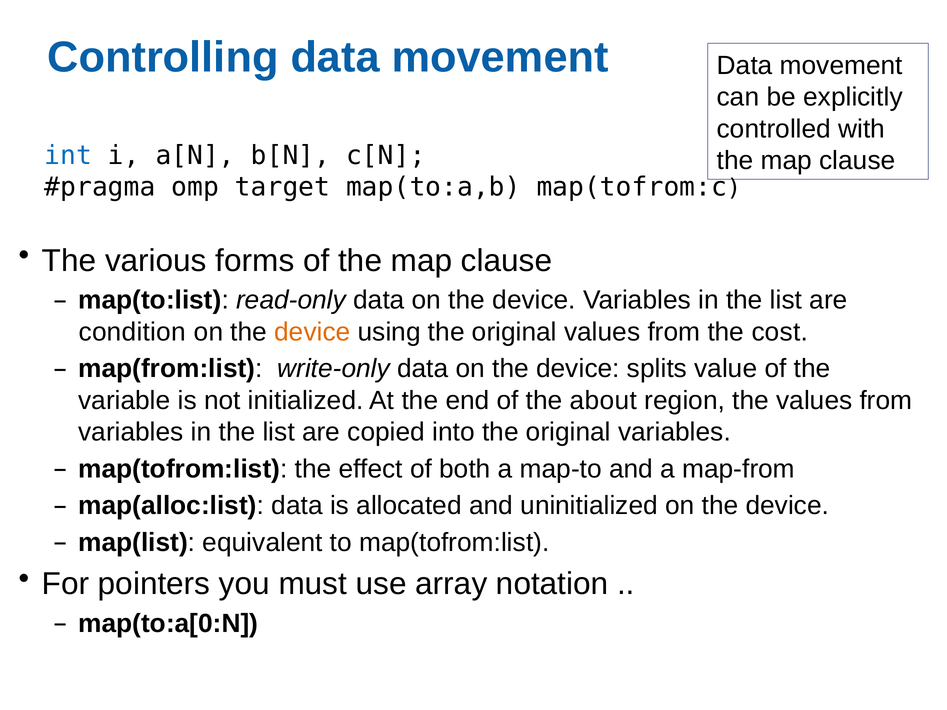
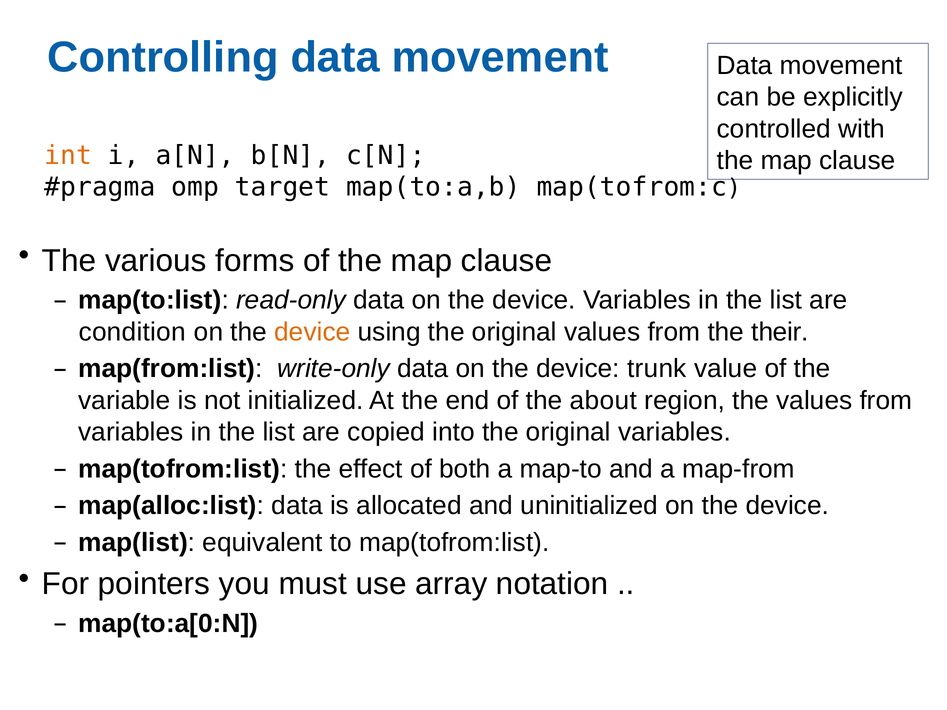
int colour: blue -> orange
cost: cost -> their
splits: splits -> trunk
